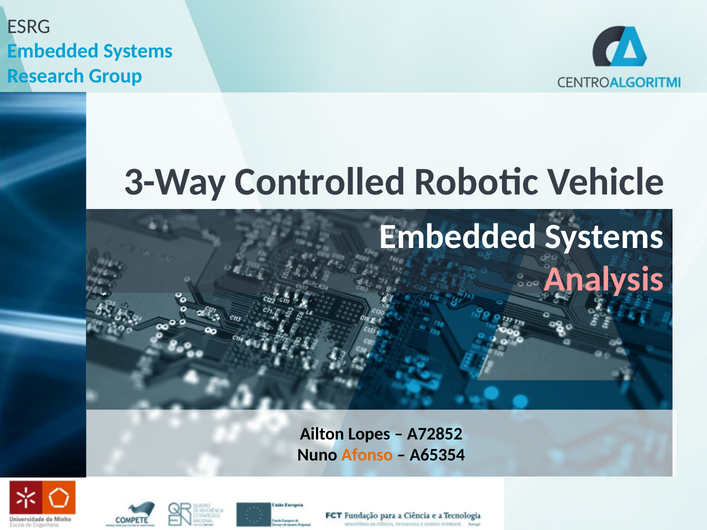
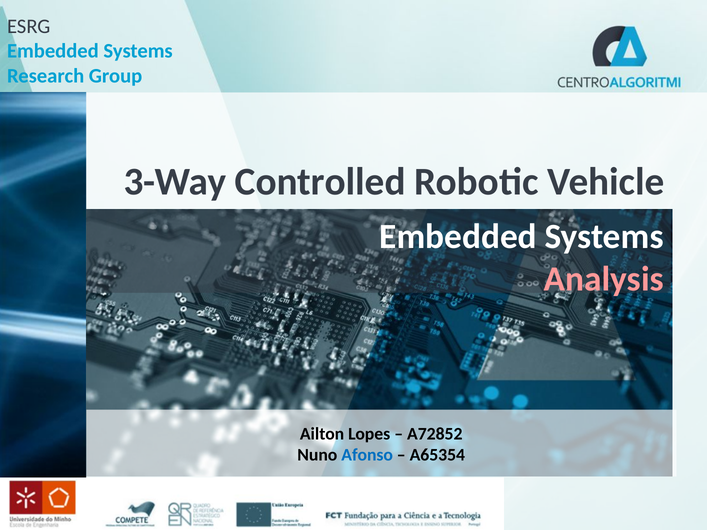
Afonso colour: orange -> blue
